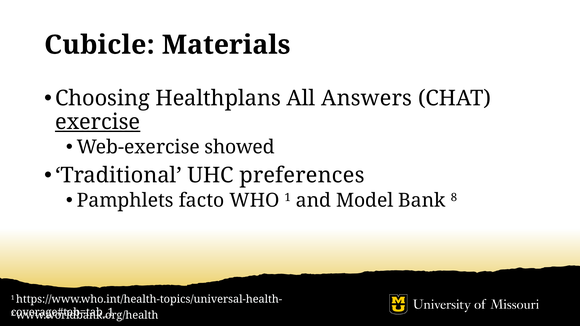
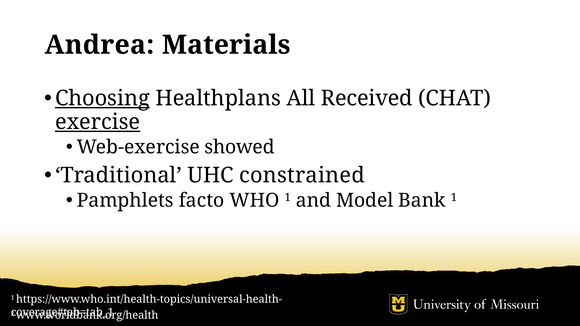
Cubicle: Cubicle -> Andrea
Choosing underline: none -> present
Answers: Answers -> Received
preferences: preferences -> constrained
Bank 8: 8 -> 1
